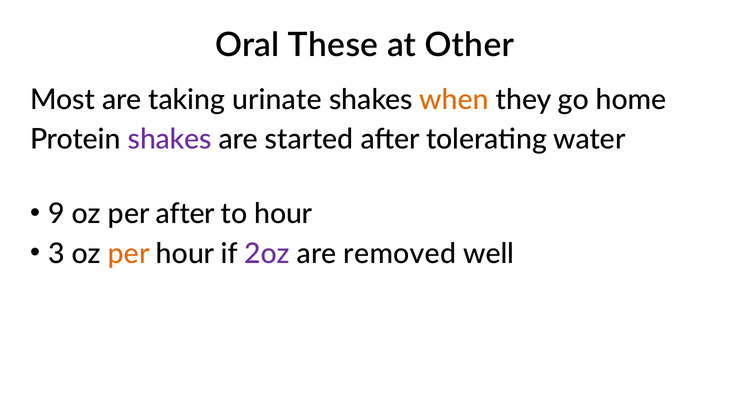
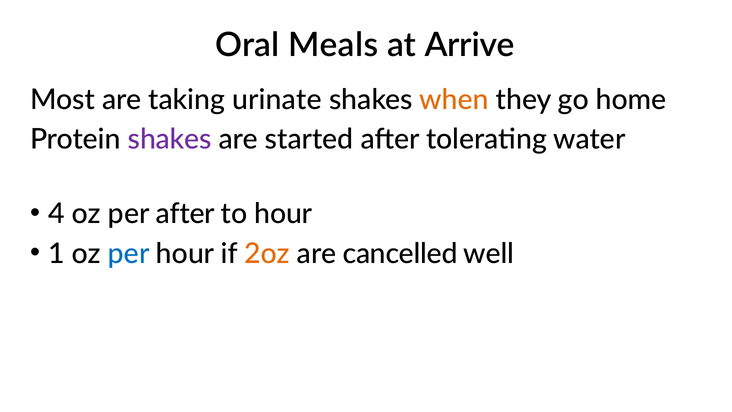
These: These -> Meals
Other: Other -> Arrive
9: 9 -> 4
3: 3 -> 1
per at (129, 253) colour: orange -> blue
2oz colour: purple -> orange
removed: removed -> cancelled
